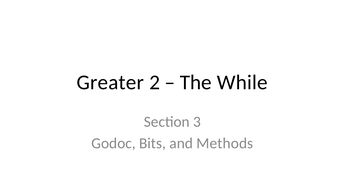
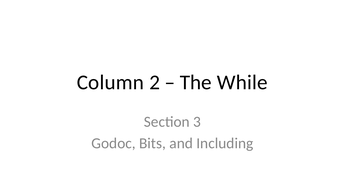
Greater: Greater -> Column
Methods: Methods -> Including
